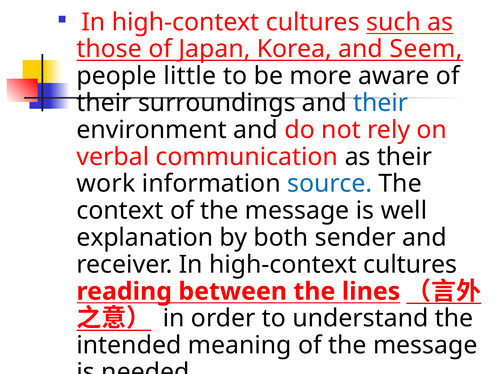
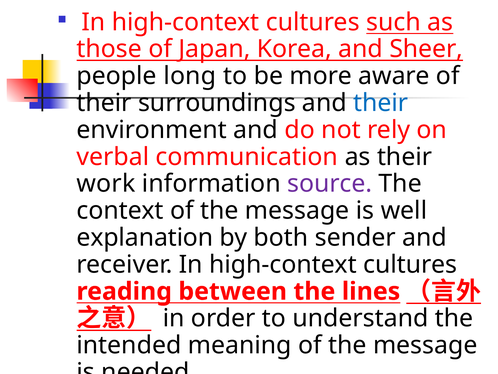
Seem: Seem -> Sheer
little: little -> long
source colour: blue -> purple
